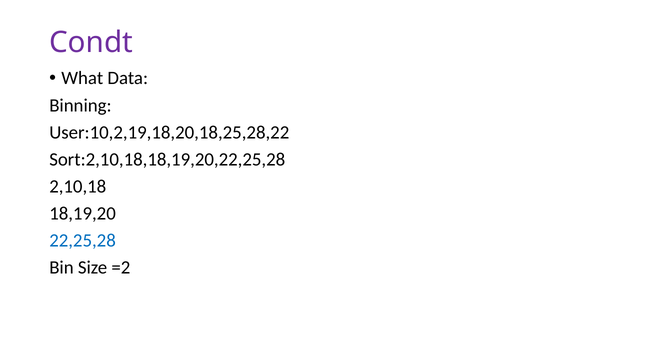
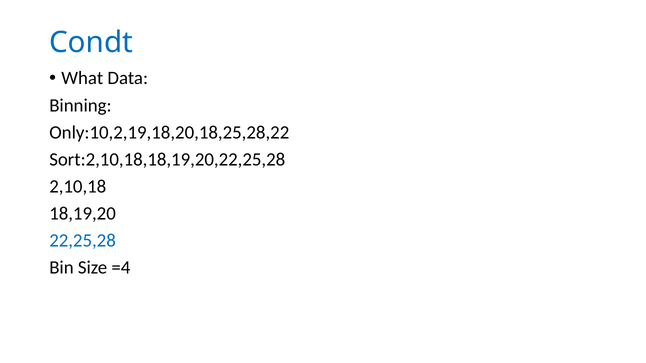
Condt colour: purple -> blue
User:10,2,19,18,20,18,25,28,22: User:10,2,19,18,20,18,25,28,22 -> Only:10,2,19,18,20,18,25,28,22
=2: =2 -> =4
